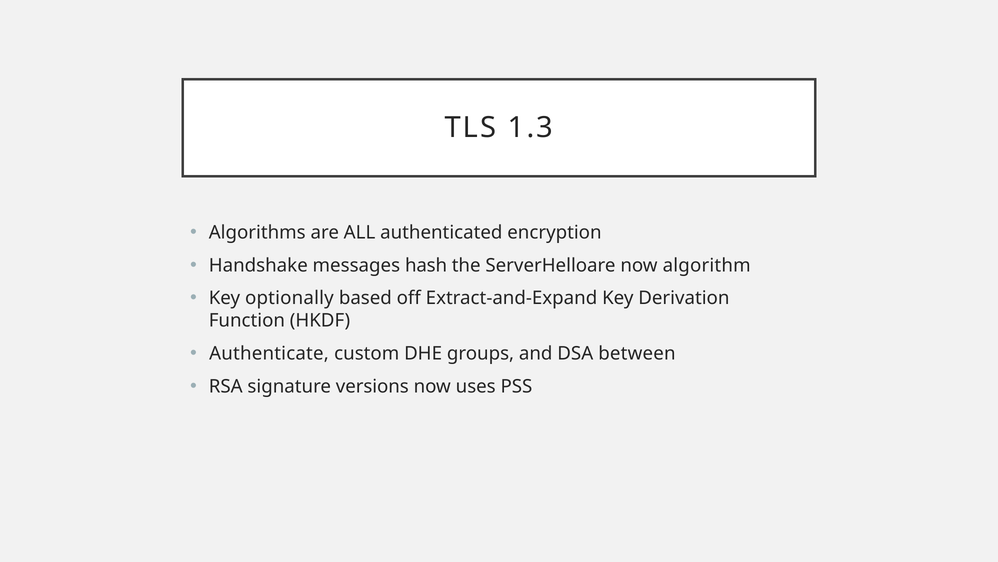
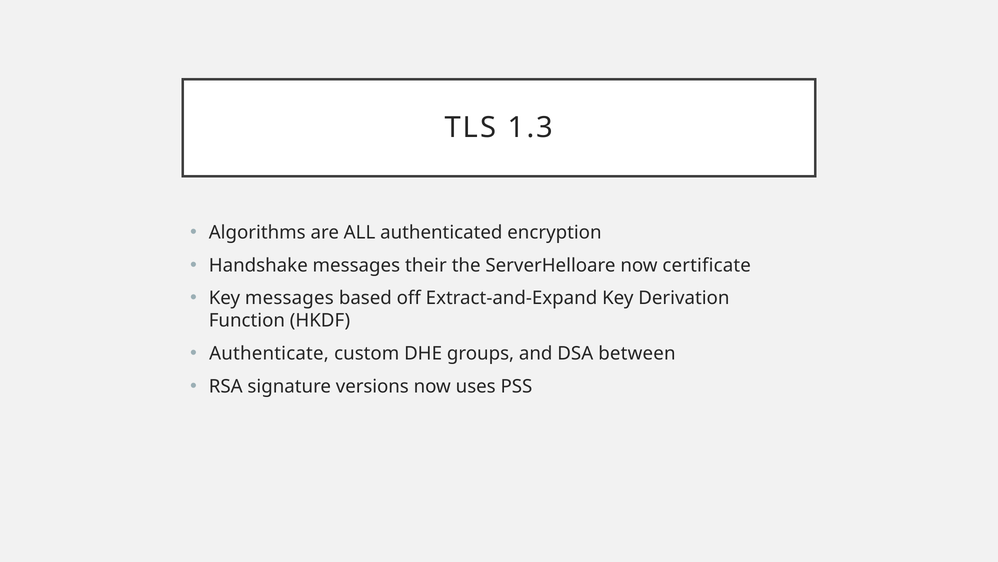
hash: hash -> their
algorithm: algorithm -> certificate
Key optionally: optionally -> messages
